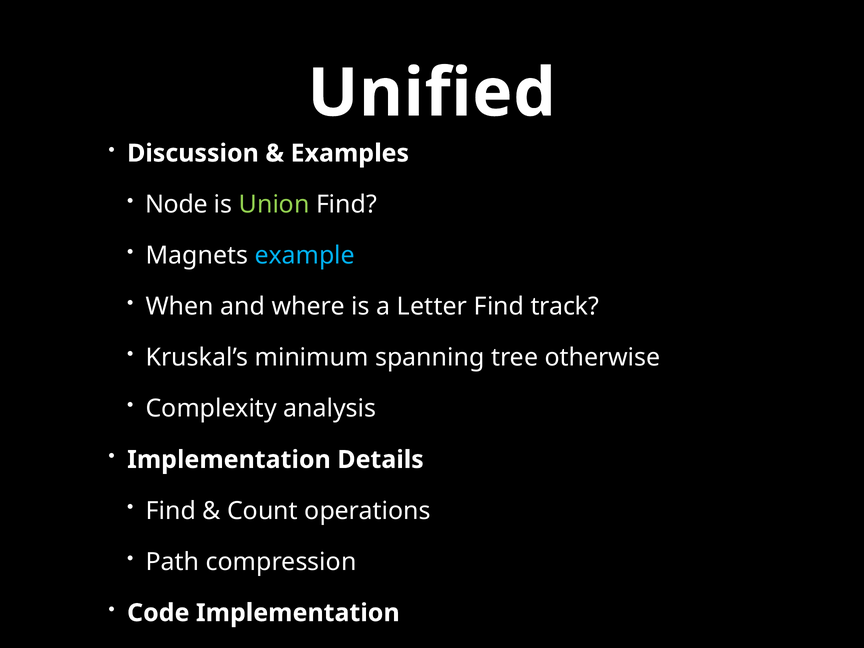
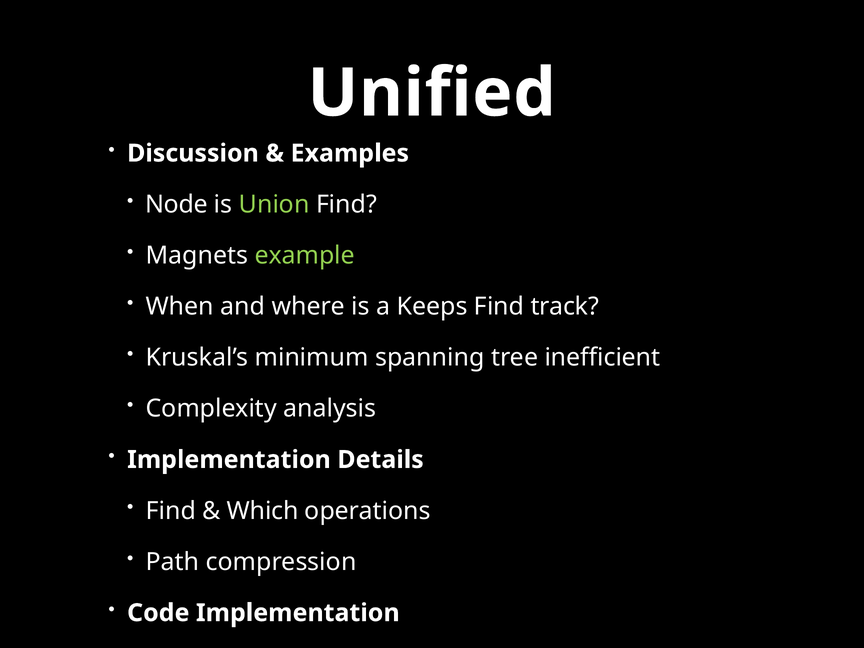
example colour: light blue -> light green
Letter: Letter -> Keeps
otherwise: otherwise -> inefficient
Count: Count -> Which
